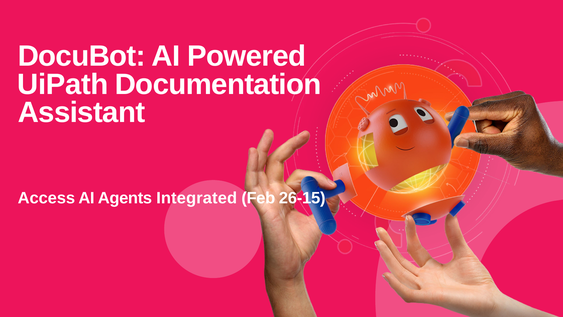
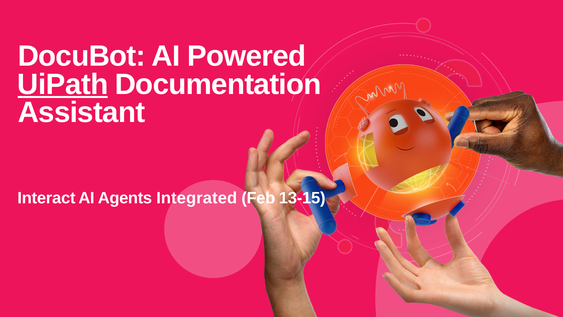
UiPath underline: none -> present
Access: Access -> Interact
26-15: 26-15 -> 13-15
